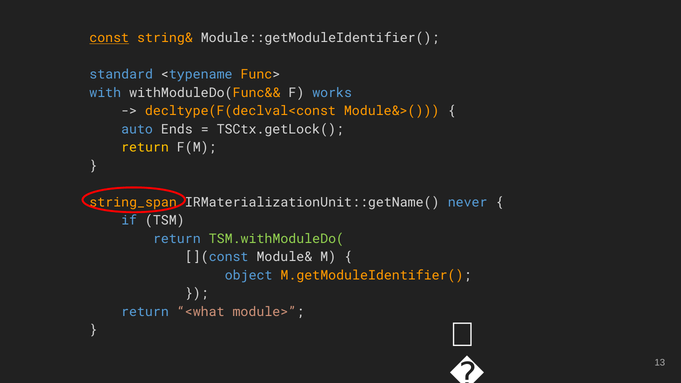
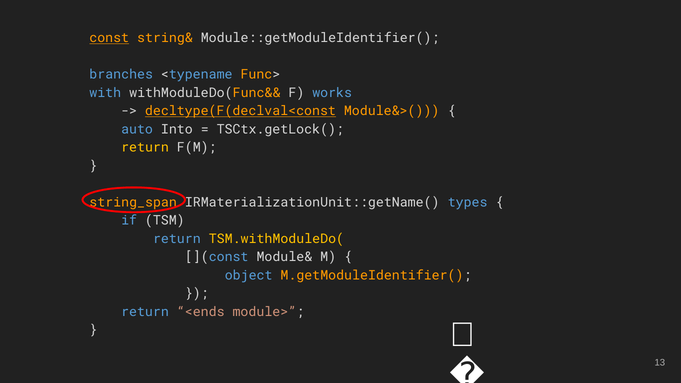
standard: standard -> branches
decltype(F(declval<const underline: none -> present
Ends: Ends -> Into
never: never -> types
TSM.withModuleDo( colour: light green -> yellow
<what: <what -> <ends
